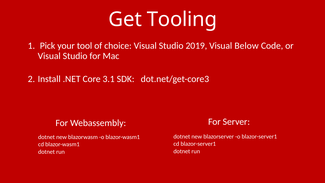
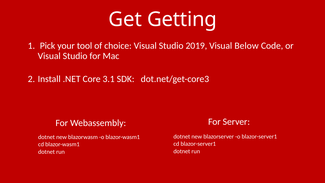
Tooling: Tooling -> Getting
